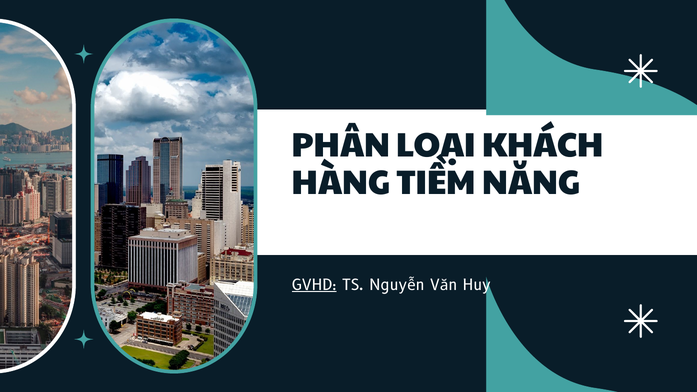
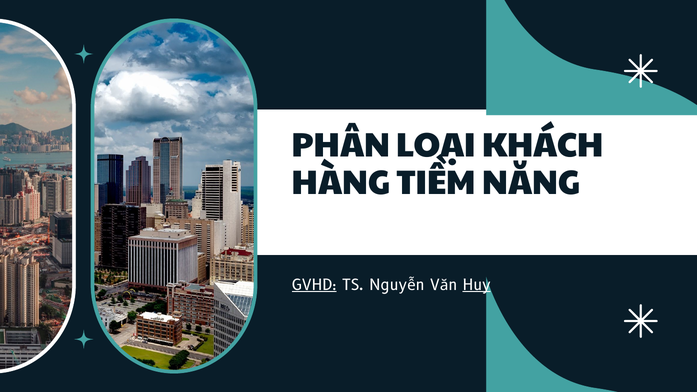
Huy underline: none -> present
